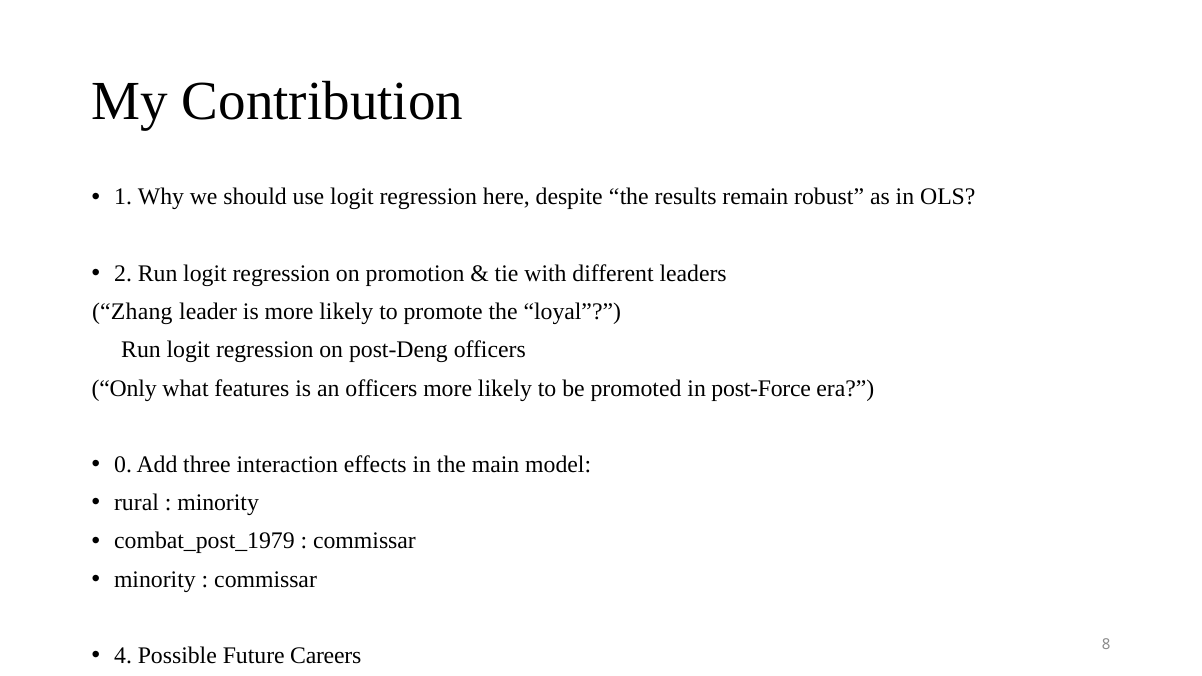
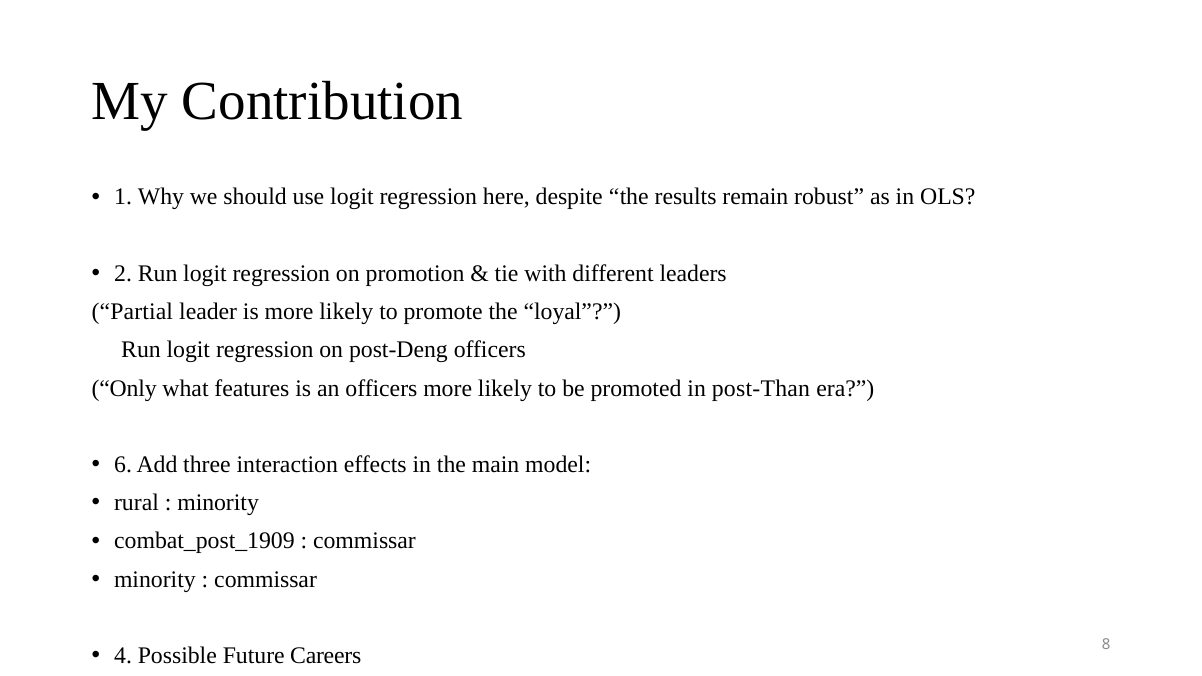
Zhang: Zhang -> Partial
post-Force: post-Force -> post-Than
0: 0 -> 6
combat_post_1979: combat_post_1979 -> combat_post_1909
